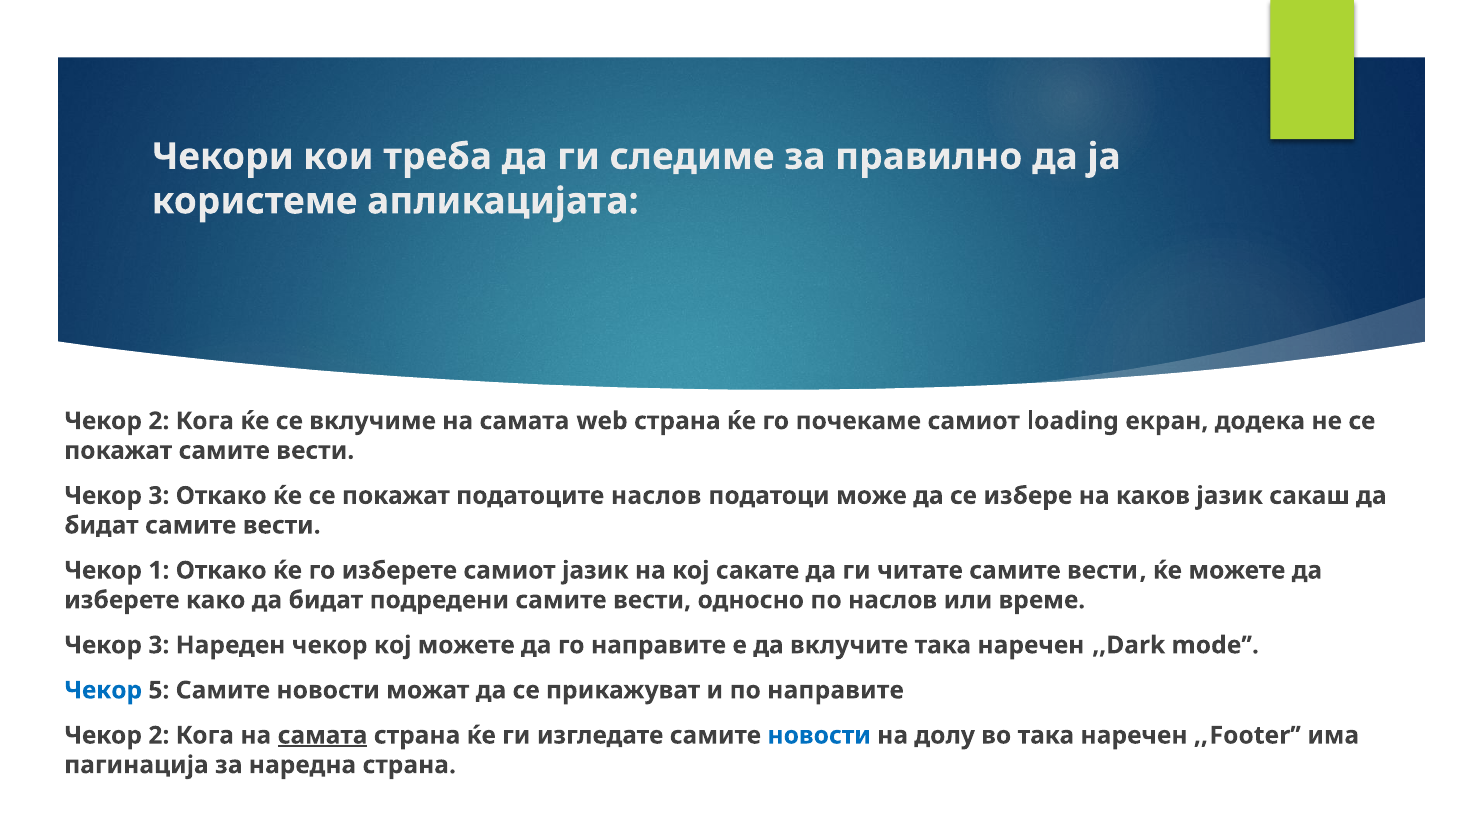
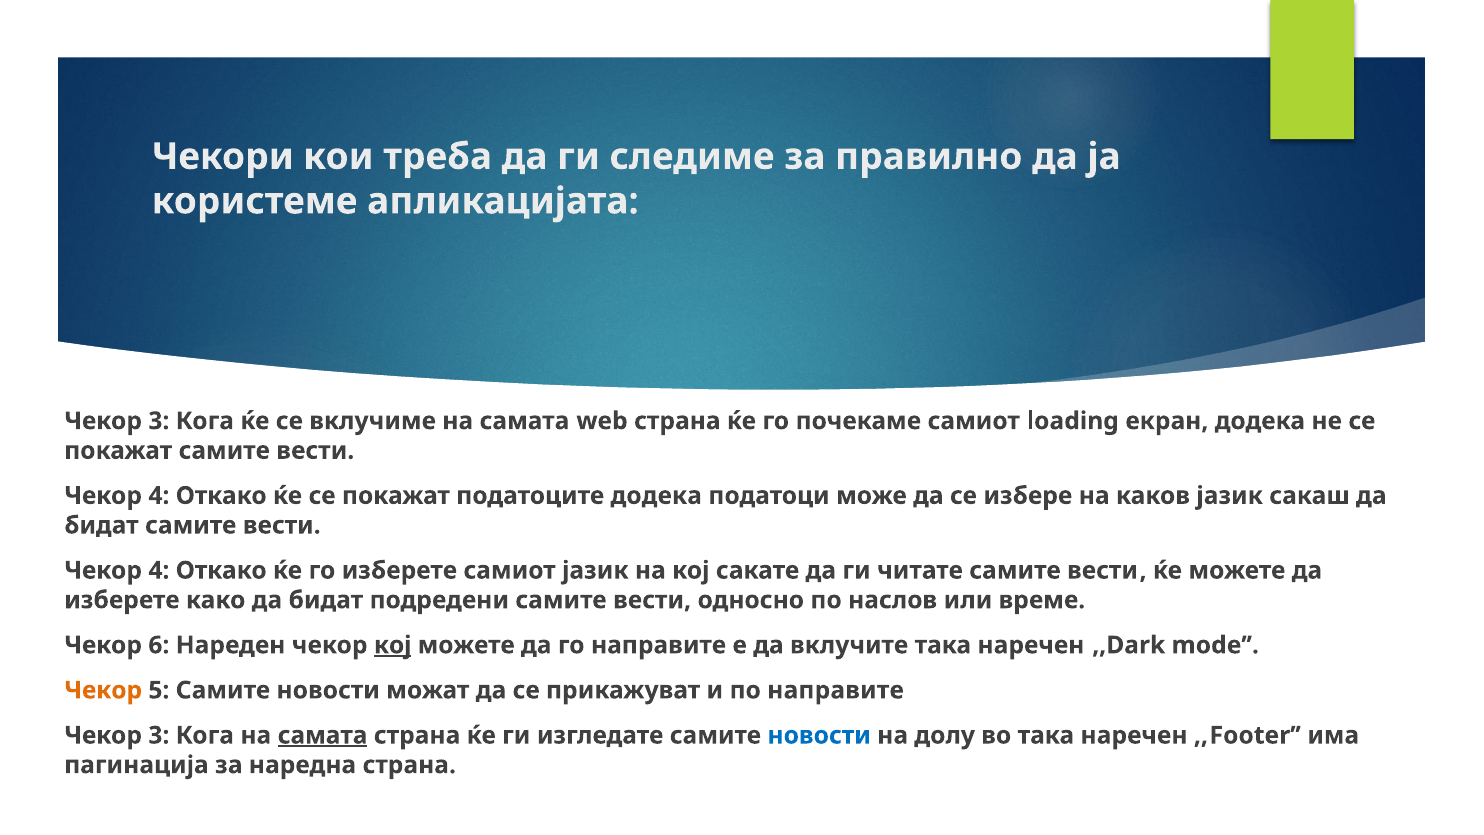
2 at (159, 421): 2 -> 3
3 at (159, 496): 3 -> 4
податоците наслов: наслов -> додека
1 at (159, 570): 1 -> 4
3 at (159, 645): 3 -> 6
кој at (393, 645) underline: none -> present
Чекор at (103, 690) colour: blue -> orange
2 at (159, 735): 2 -> 3
